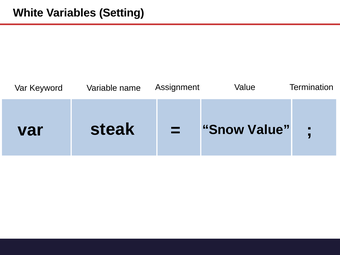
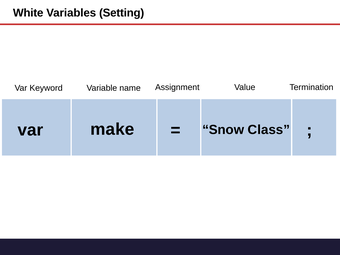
steak: steak -> make
Snow Value: Value -> Class
